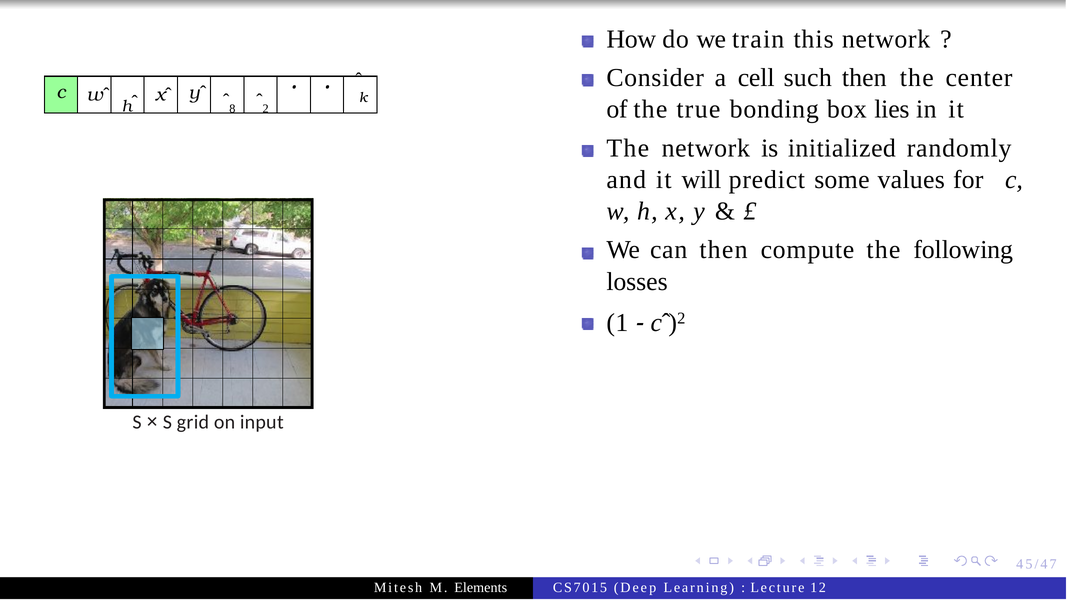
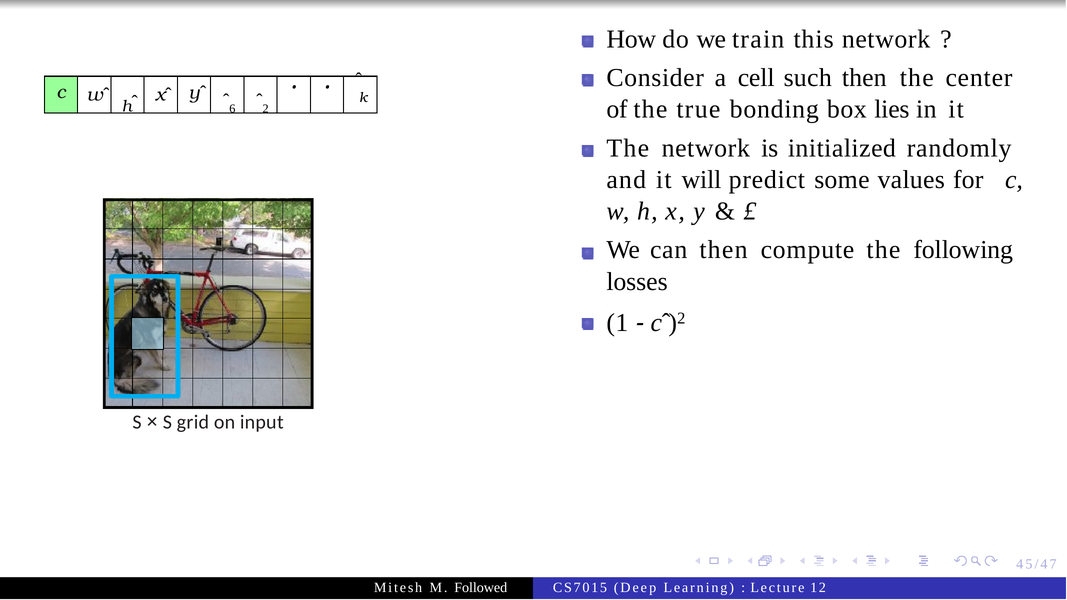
8: 8 -> 6
Elements: Elements -> Followed
